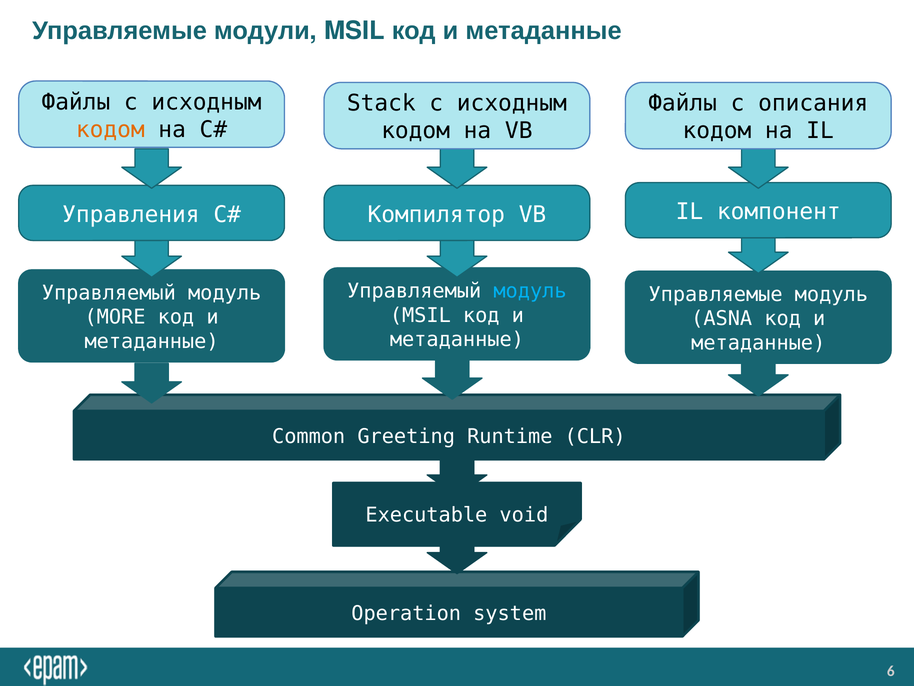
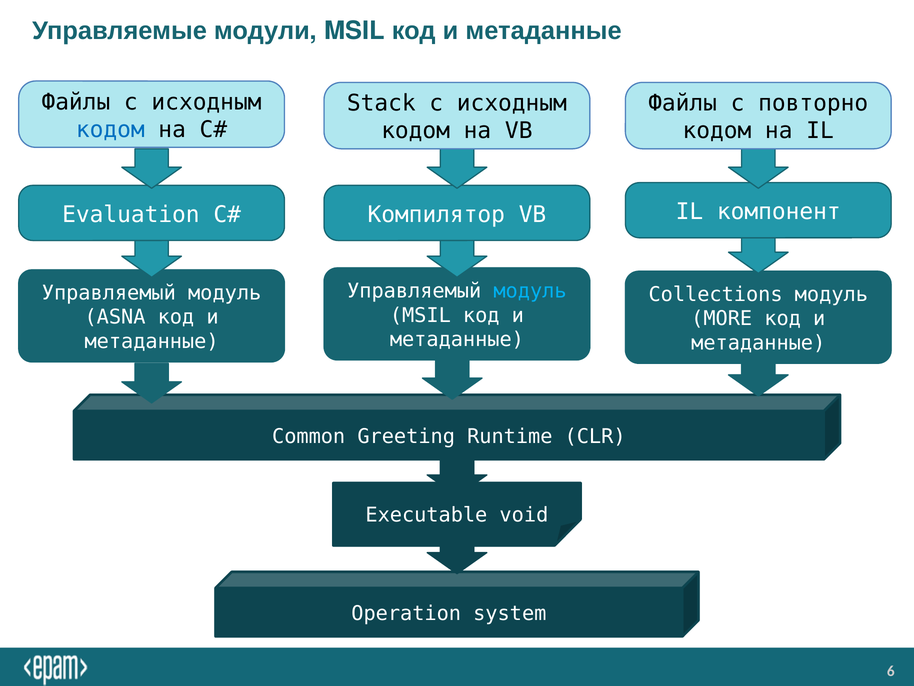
описания: описания -> повторно
кодом at (110, 129) colour: orange -> blue
Управления: Управления -> Evaluation
Управляемые at (716, 294): Управляемые -> Collections
MORE: MORE -> ASNA
ASNA: ASNA -> MORE
